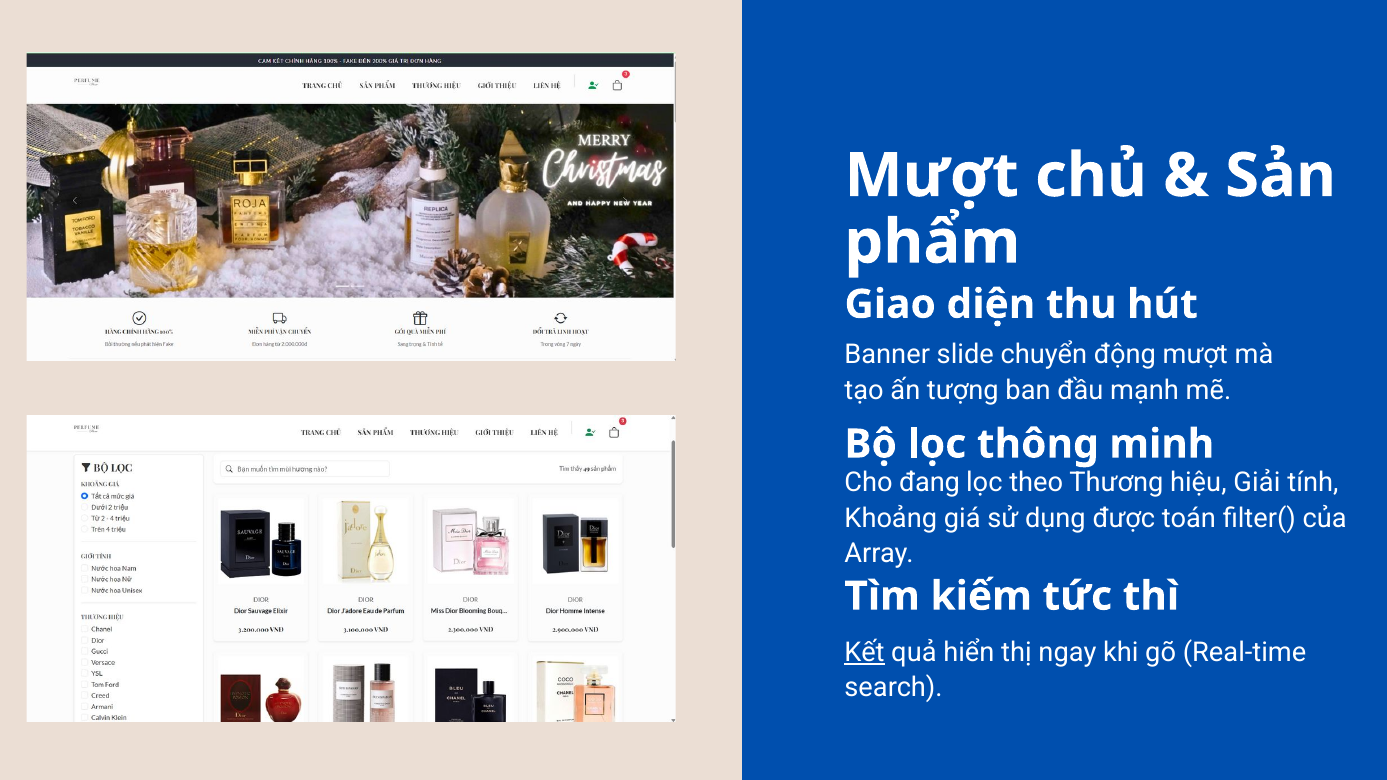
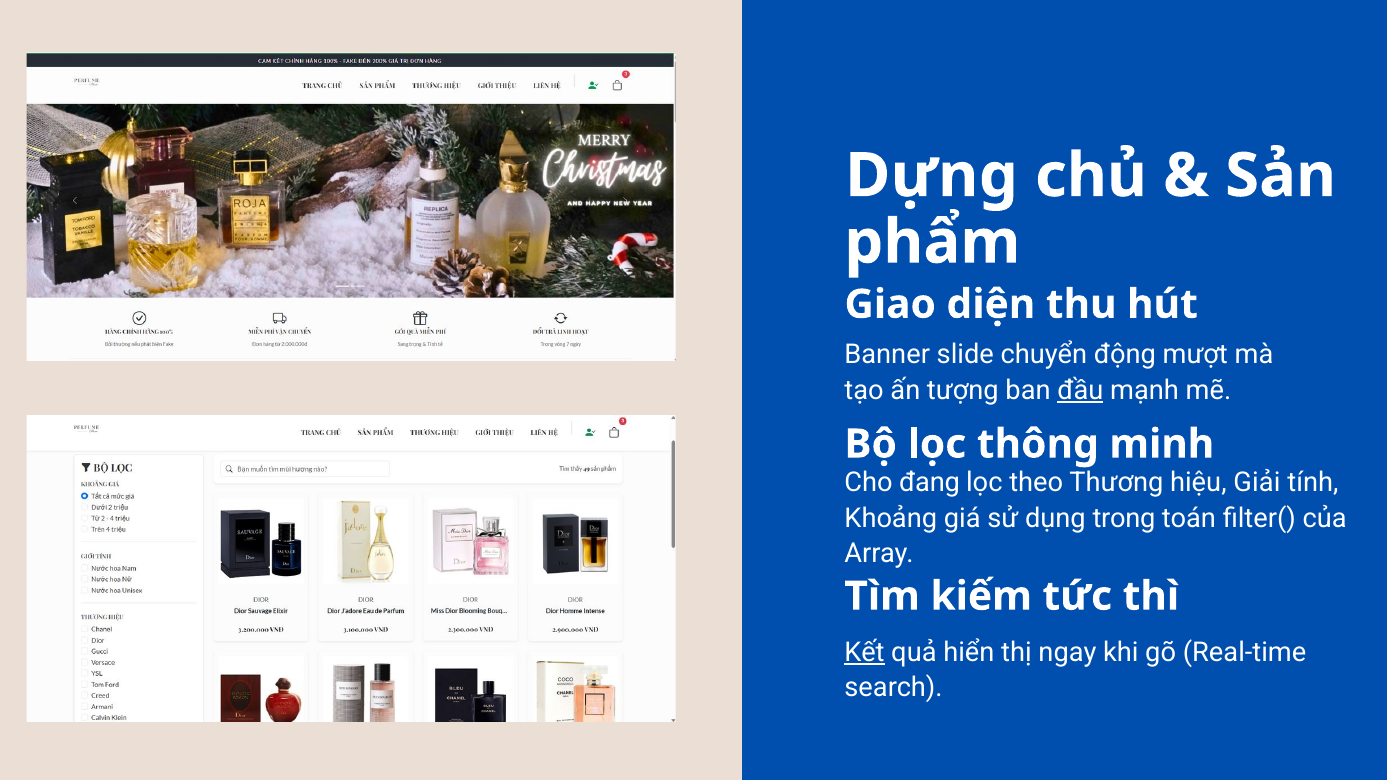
Mượt at (932, 176): Mượt -> Dựng
đầu underline: none -> present
được: được -> trong
